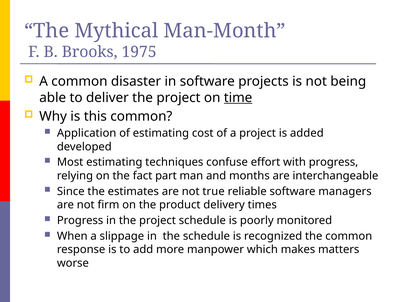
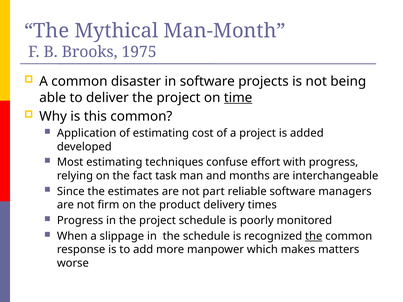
part: part -> task
true: true -> part
the at (314, 236) underline: none -> present
